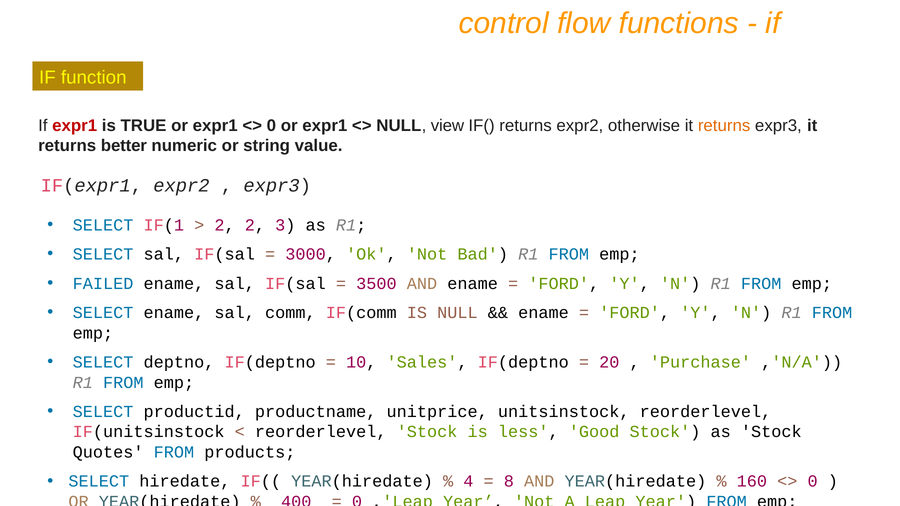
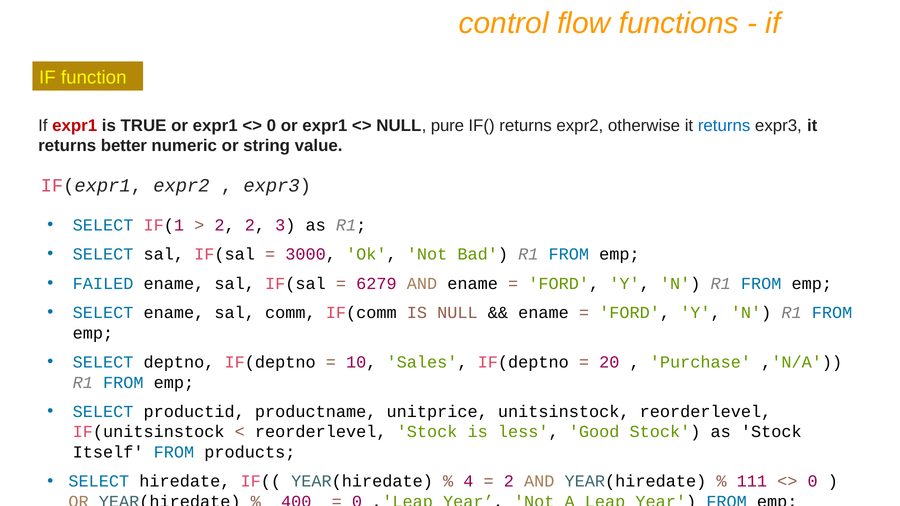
view: view -> pure
returns at (724, 126) colour: orange -> blue
3500: 3500 -> 6279
Quotes: Quotes -> Itself
8 at (509, 482): 8 -> 2
160: 160 -> 111
